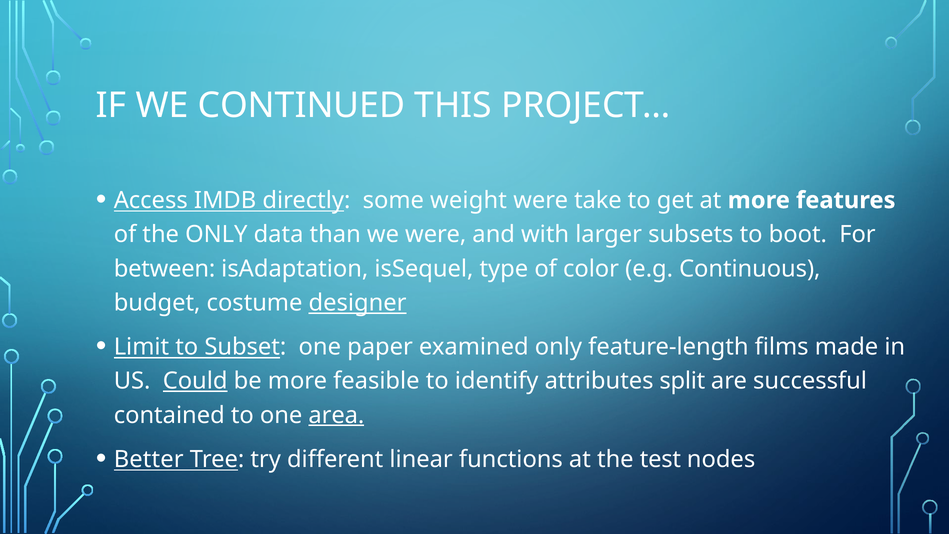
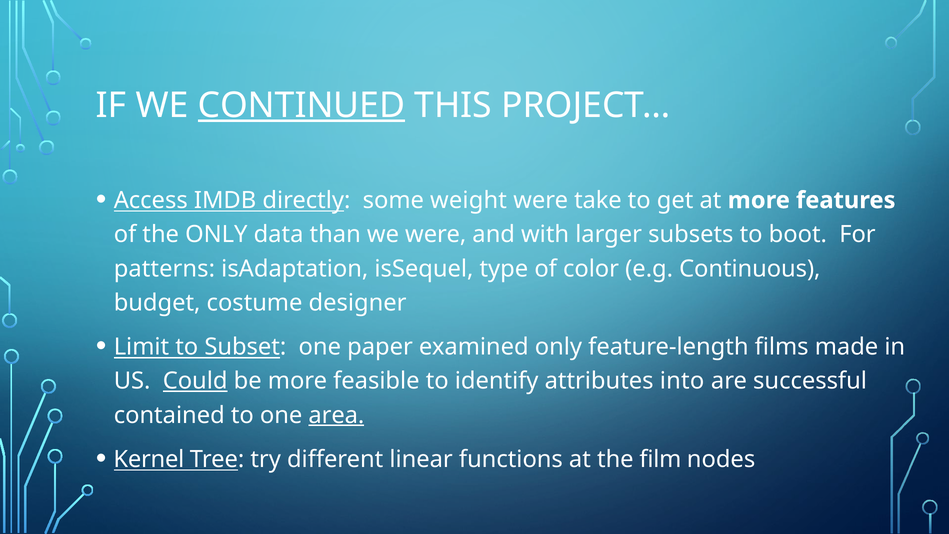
CONTINUED underline: none -> present
between: between -> patterns
designer underline: present -> none
split: split -> into
Better: Better -> Kernel
test: test -> film
